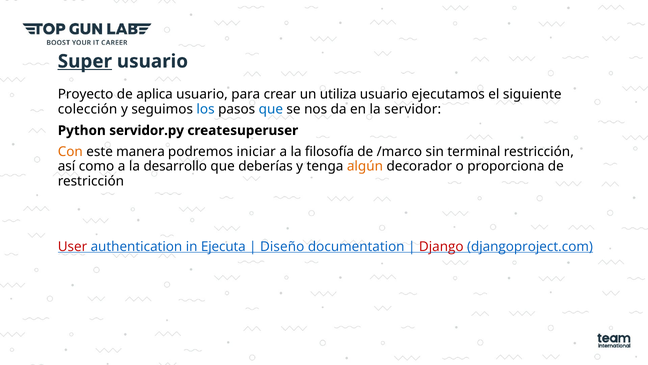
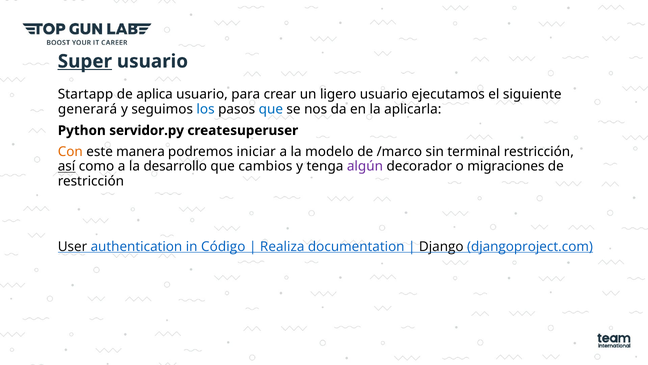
Proyecto: Proyecto -> Startapp
utiliza: utiliza -> ligero
colección: colección -> generará
servidor: servidor -> aplicarla
filosofía: filosofía -> modelo
así underline: none -> present
deberías: deberías -> cambios
algún colour: orange -> purple
proporciona: proporciona -> migraciones
User colour: red -> black
Ejecuta: Ejecuta -> Código
Diseño: Diseño -> Realiza
Django colour: red -> black
